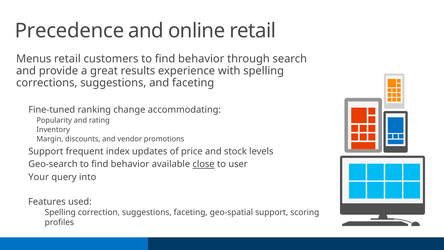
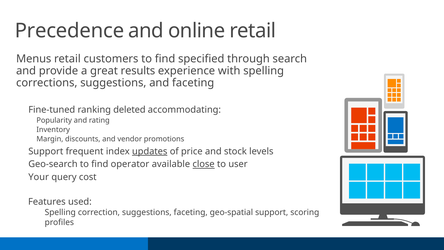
customers to find behavior: behavior -> specified
change: change -> deleted
updates underline: none -> present
Geo-search to find behavior: behavior -> operator
into: into -> cost
